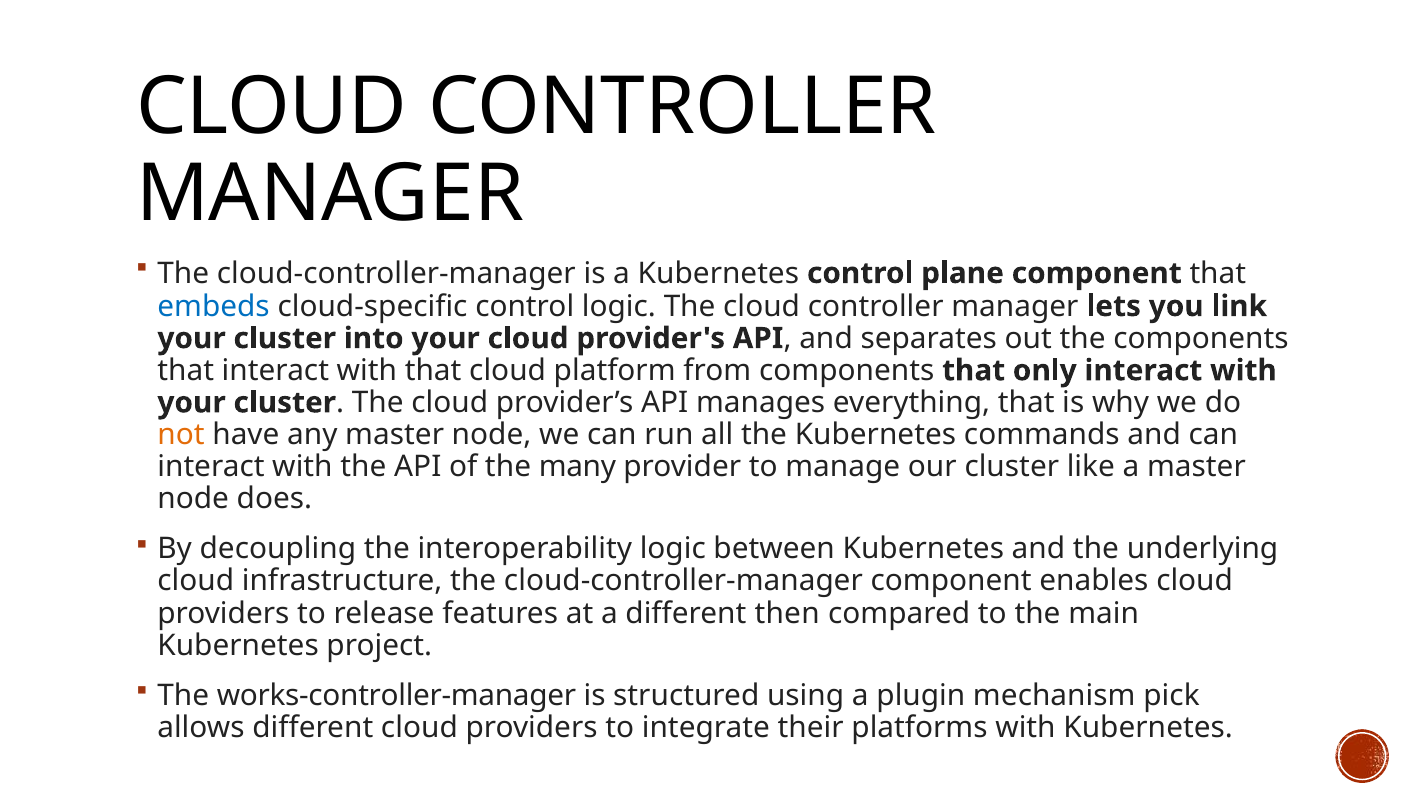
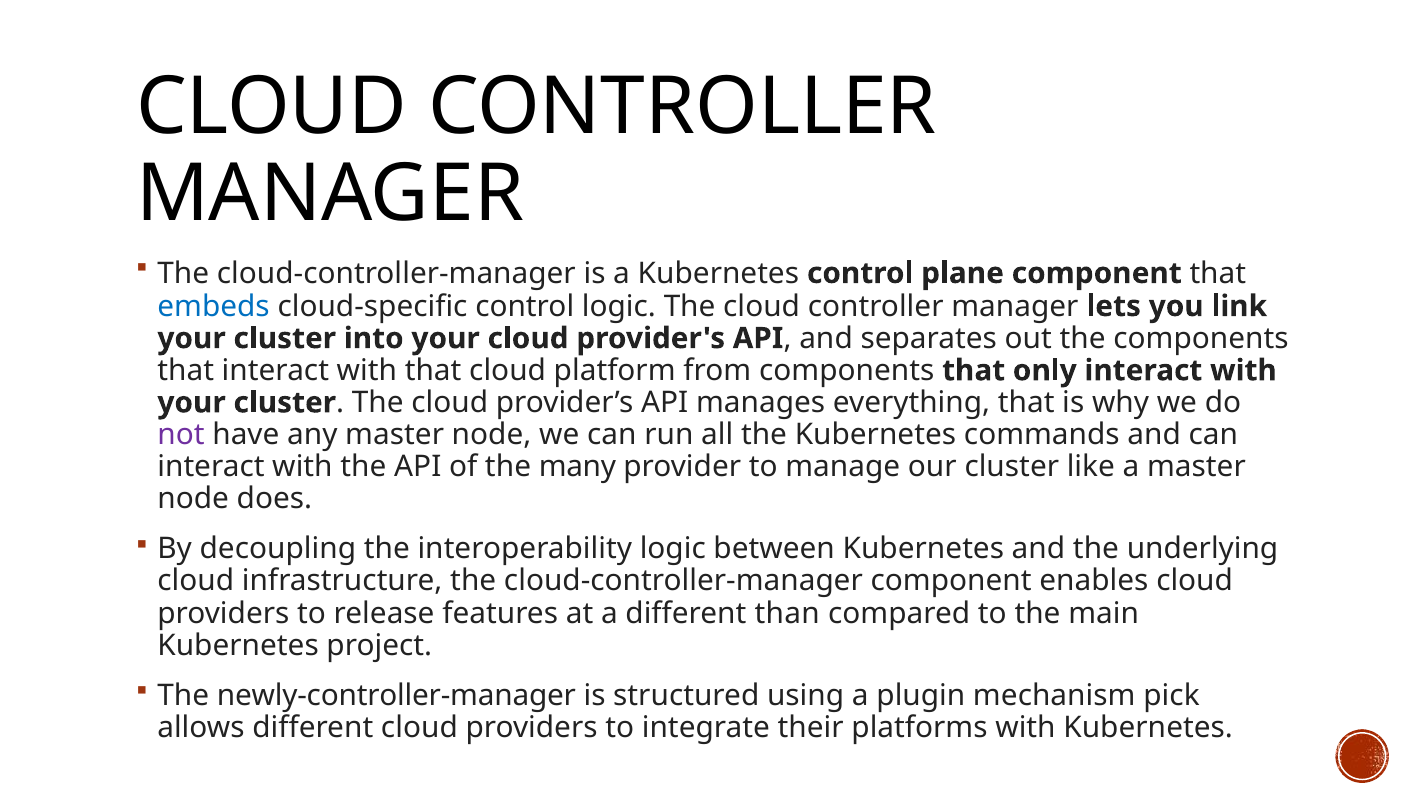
not colour: orange -> purple
then: then -> than
works-controller-manager: works-controller-manager -> newly-controller-manager
